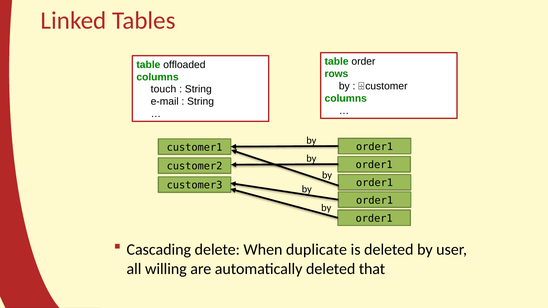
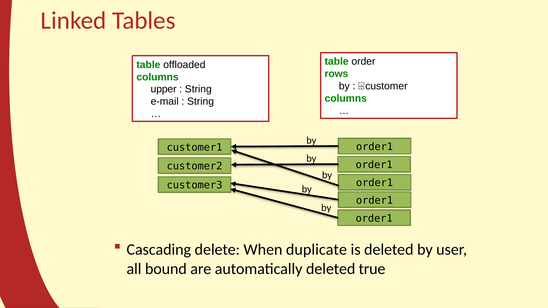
touch: touch -> upper
willing: willing -> bound
that: that -> true
